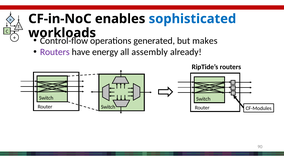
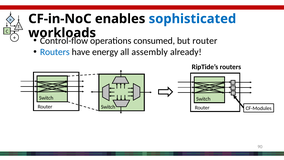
generated: generated -> consumed
but makes: makes -> router
Routers at (55, 52) colour: purple -> blue
